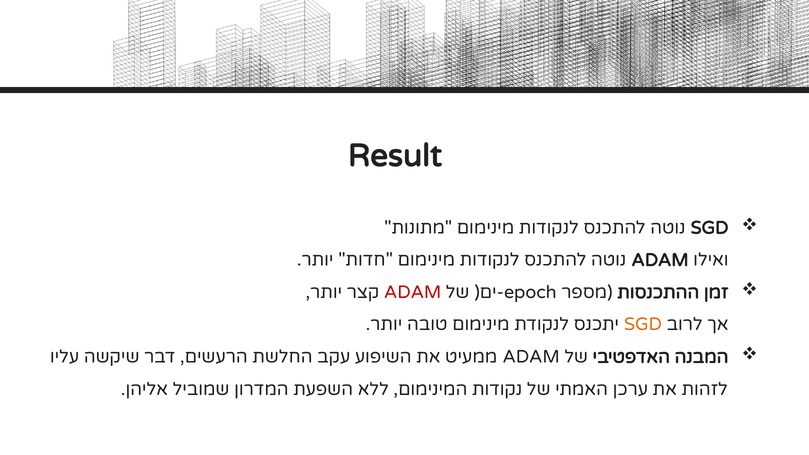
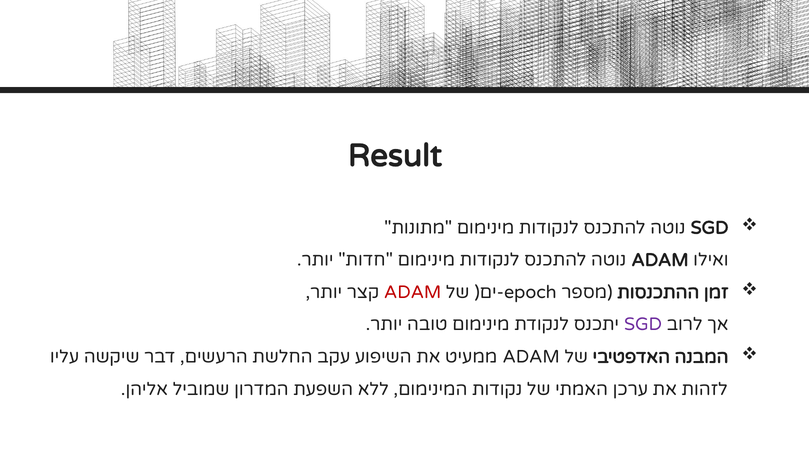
SGD at (643, 325) colour: orange -> purple
